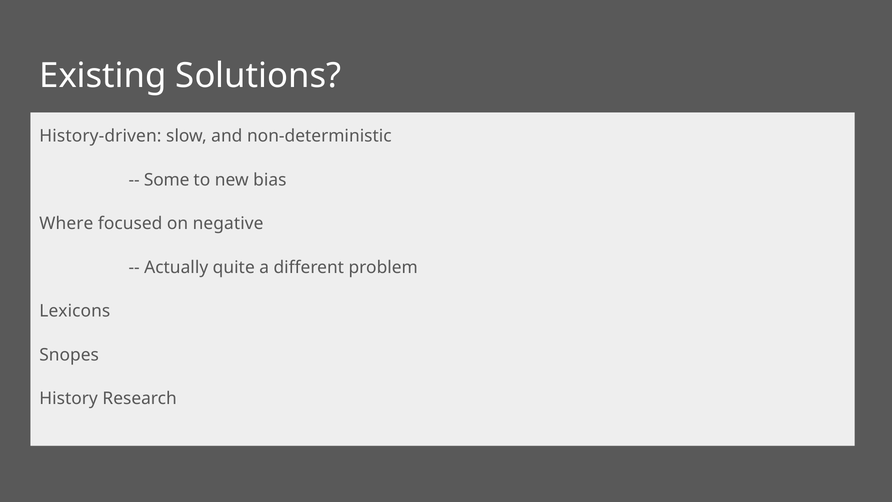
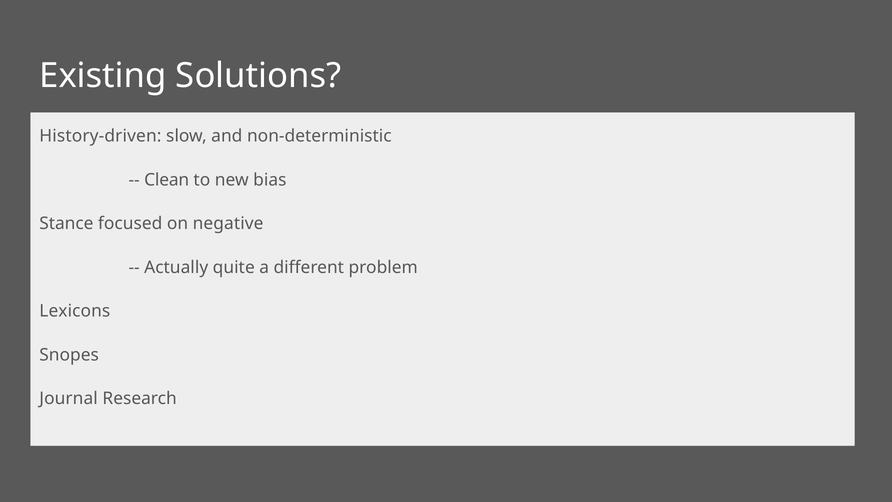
Some: Some -> Clean
Where: Where -> Stance
History: History -> Journal
